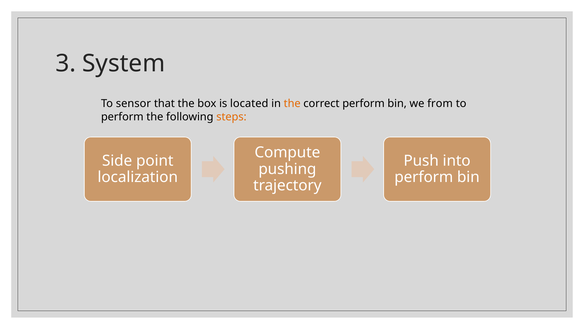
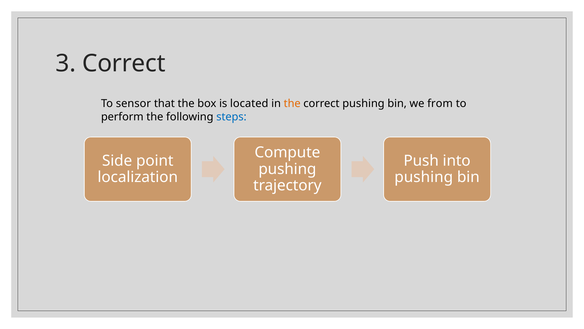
3 System: System -> Correct
correct perform: perform -> pushing
steps colour: orange -> blue
perform at (424, 177): perform -> pushing
